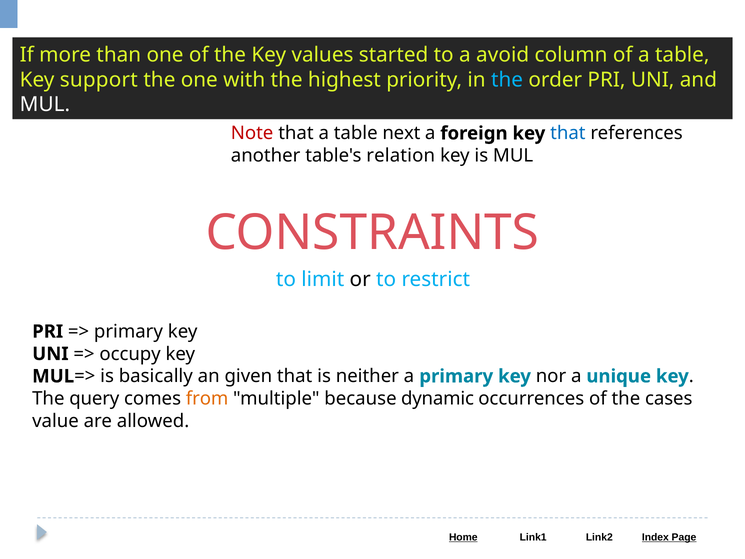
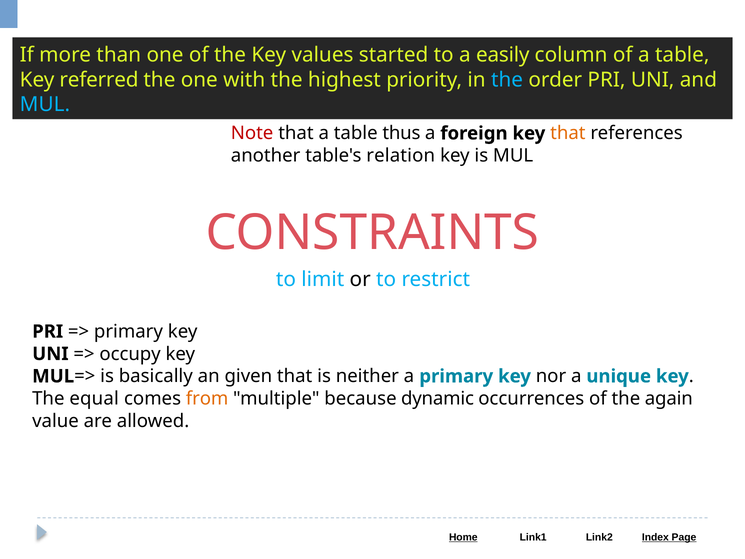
avoid: avoid -> easily
support: support -> referred
MUL at (45, 104) colour: white -> light blue
next: next -> thus
that at (568, 133) colour: blue -> orange
query: query -> equal
cases: cases -> again
